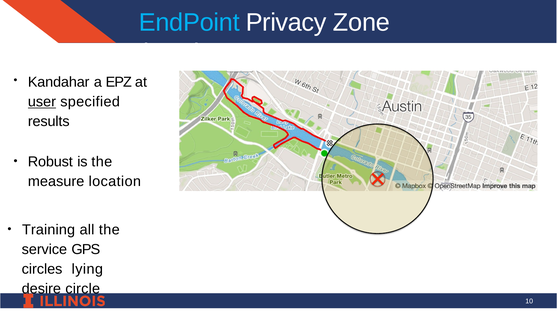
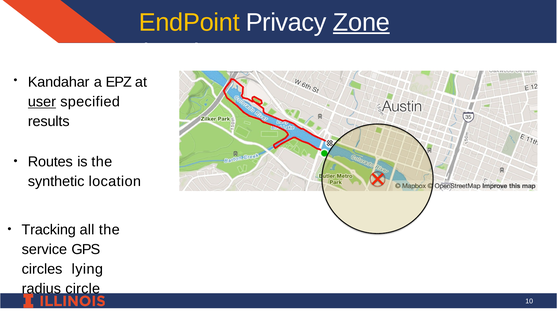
EndPoint colour: light blue -> yellow
Zone underline: none -> present
Robust: Robust -> Routes
measure: measure -> synthetic
Training: Training -> Tracking
desire: desire -> radius
